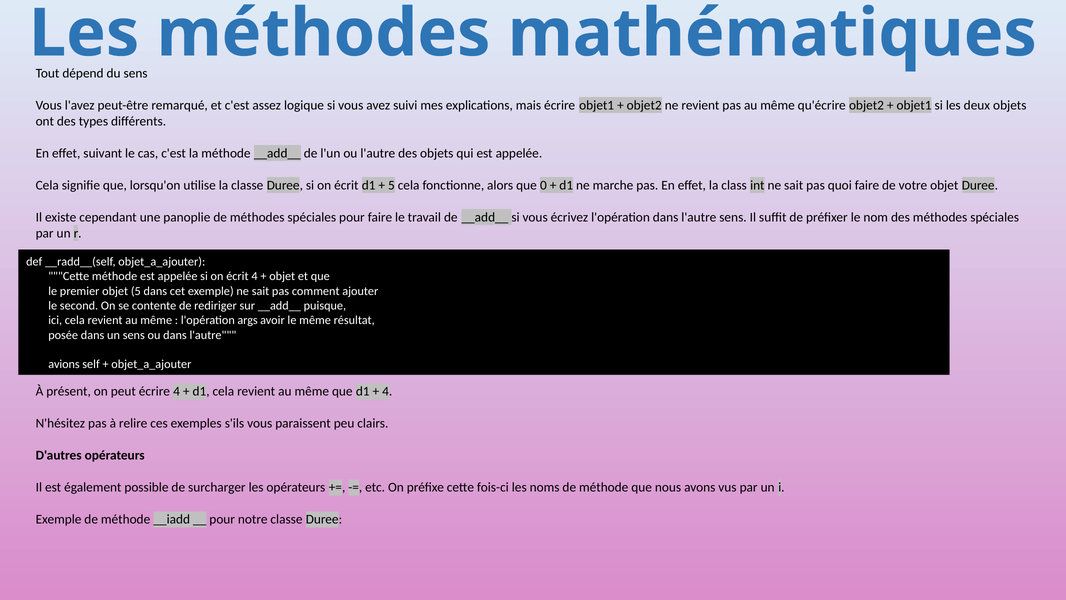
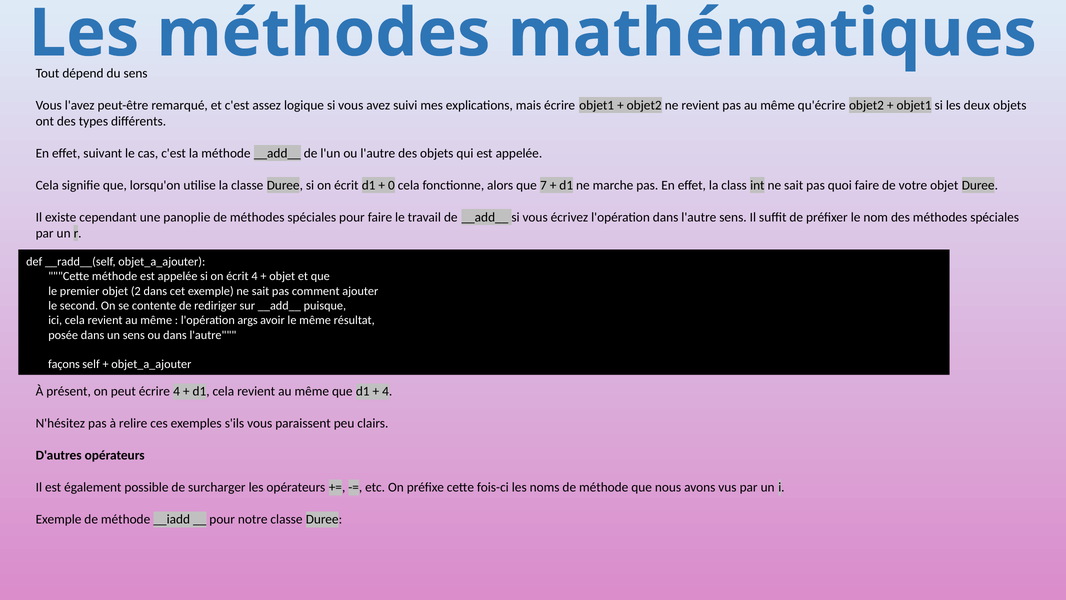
5 at (391, 185): 5 -> 0
0: 0 -> 7
objet 5: 5 -> 2
avions: avions -> façons
